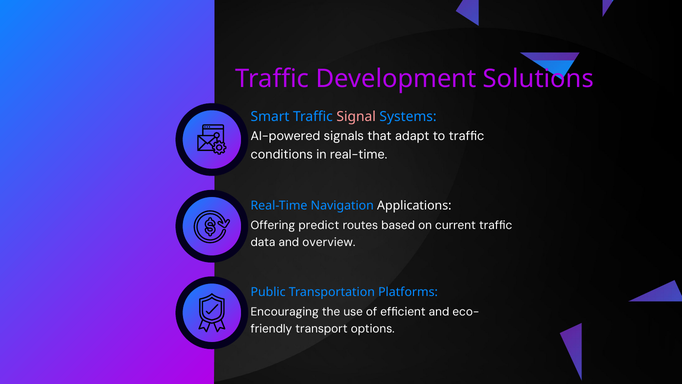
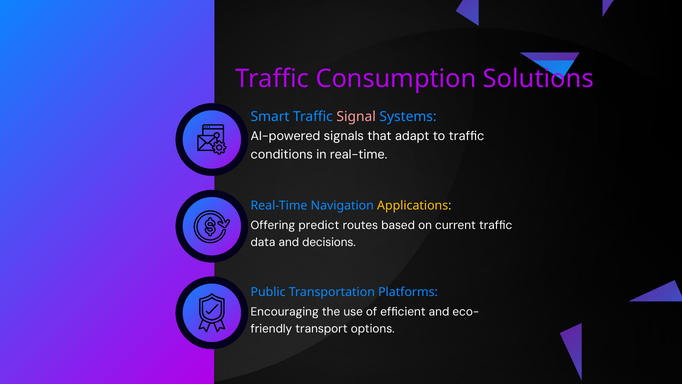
Development: Development -> Consumption
Applications colour: white -> yellow
overview: overview -> decisions
